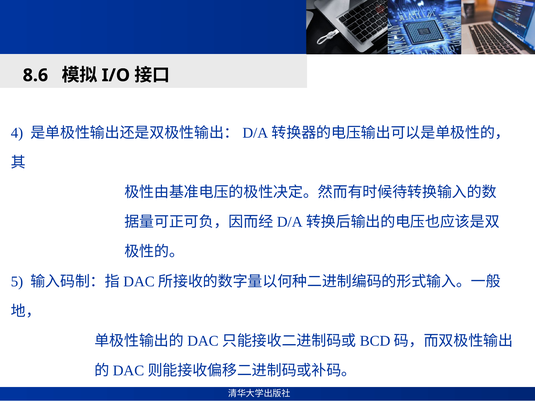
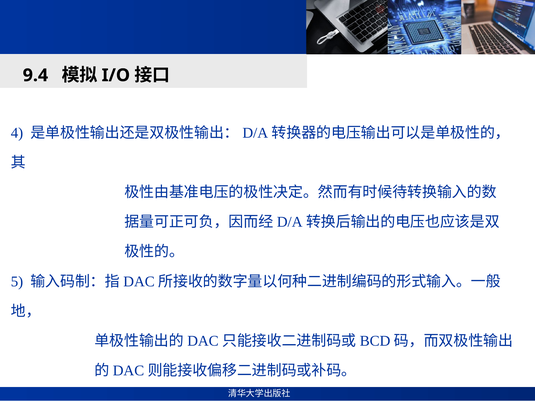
8.6: 8.6 -> 9.4
